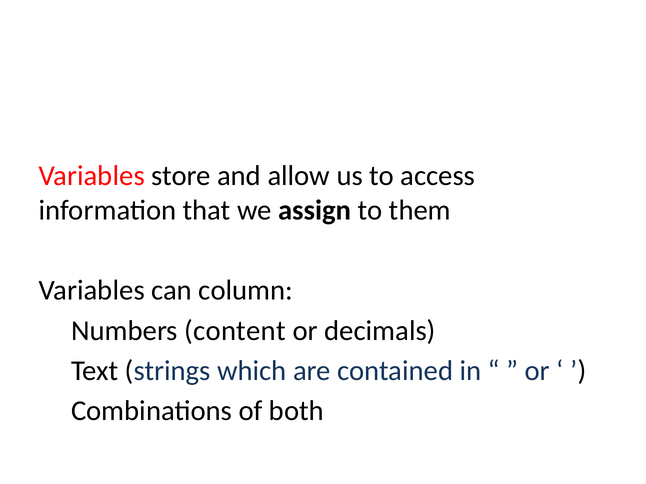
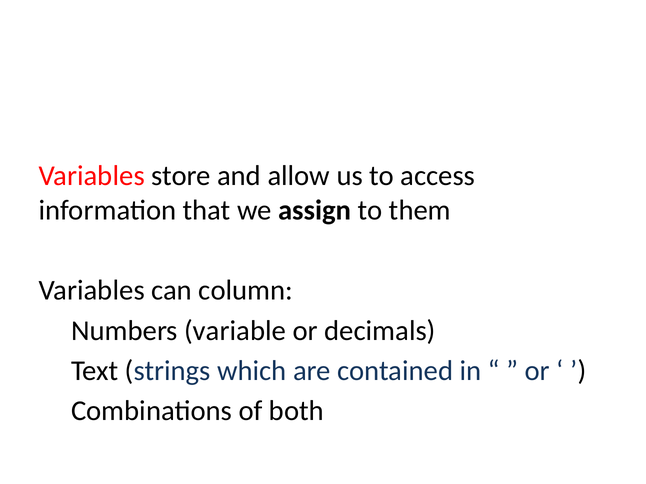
content: content -> variable
